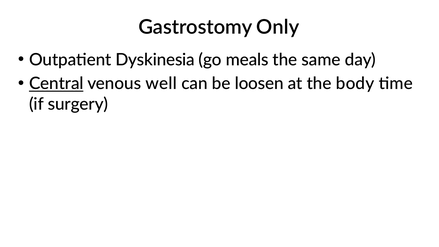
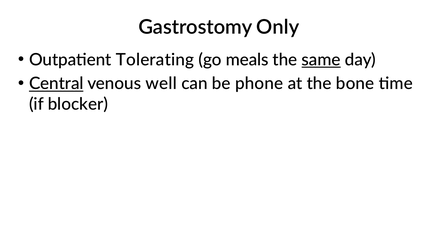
Dyskinesia: Dyskinesia -> Tolerating
same underline: none -> present
loosen: loosen -> phone
body: body -> bone
surgery: surgery -> blocker
